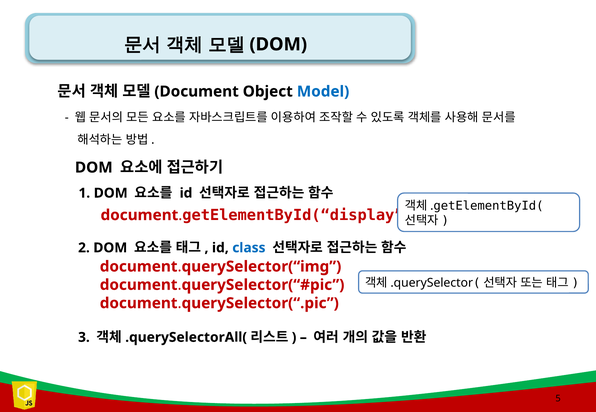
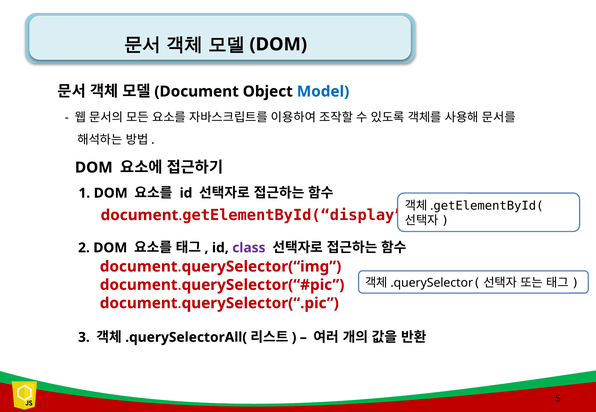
class colour: blue -> purple
